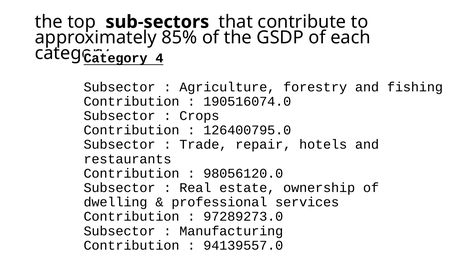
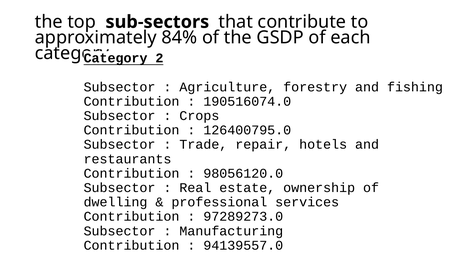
85%: 85% -> 84%
4: 4 -> 2
